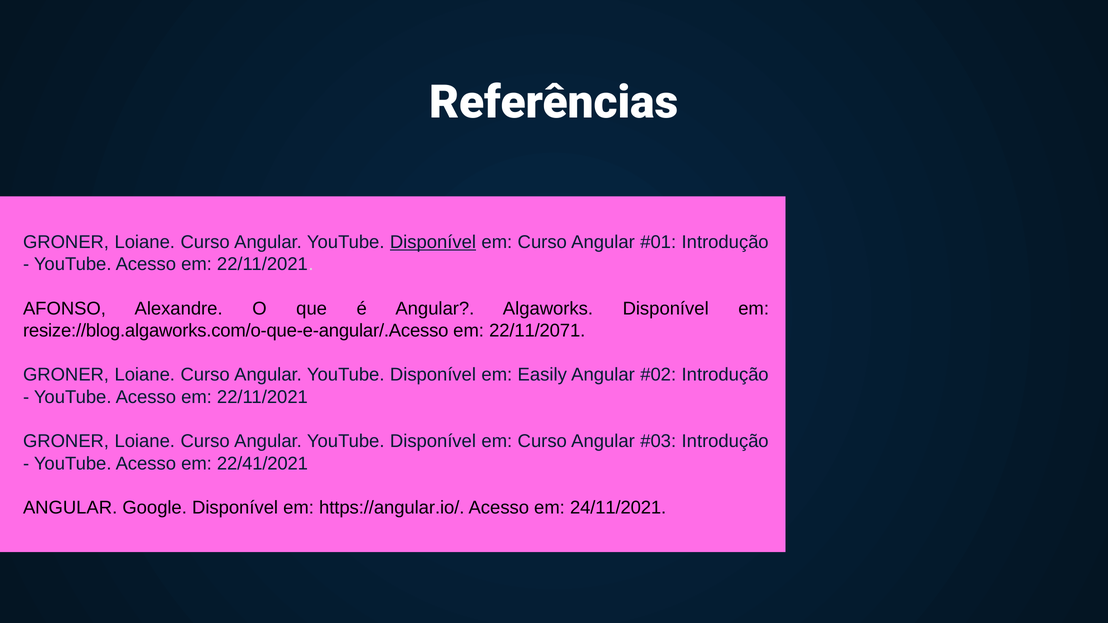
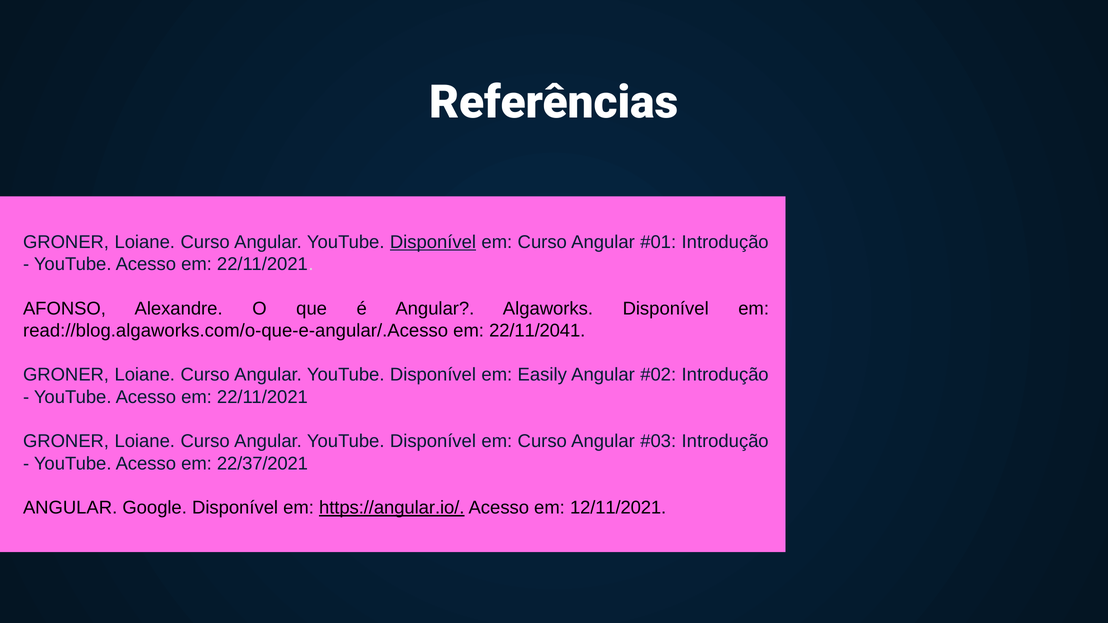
resize://blog.algaworks.com/o-que-e-angular/.Acesso: resize://blog.algaworks.com/o-que-e-angular/.Acesso -> read://blog.algaworks.com/o-que-e-angular/.Acesso
22/11/2071: 22/11/2071 -> 22/11/2041
22/41/2021: 22/41/2021 -> 22/37/2021
https://angular.io/ underline: none -> present
24/11/2021: 24/11/2021 -> 12/11/2021
